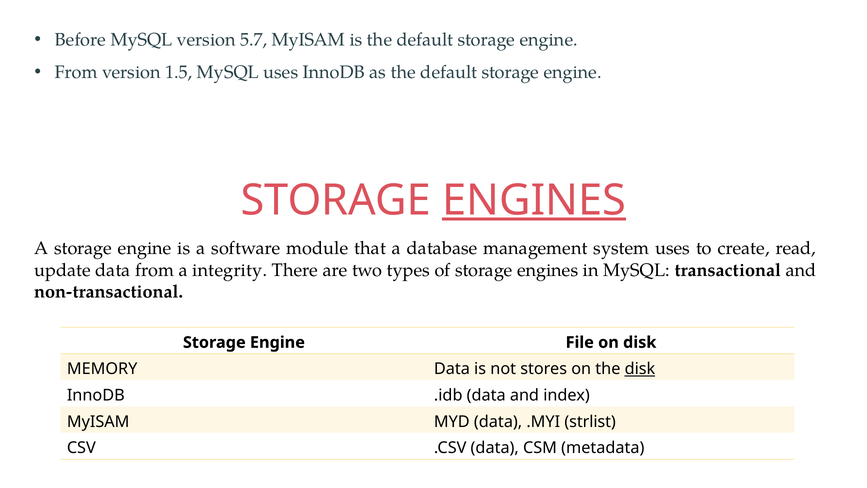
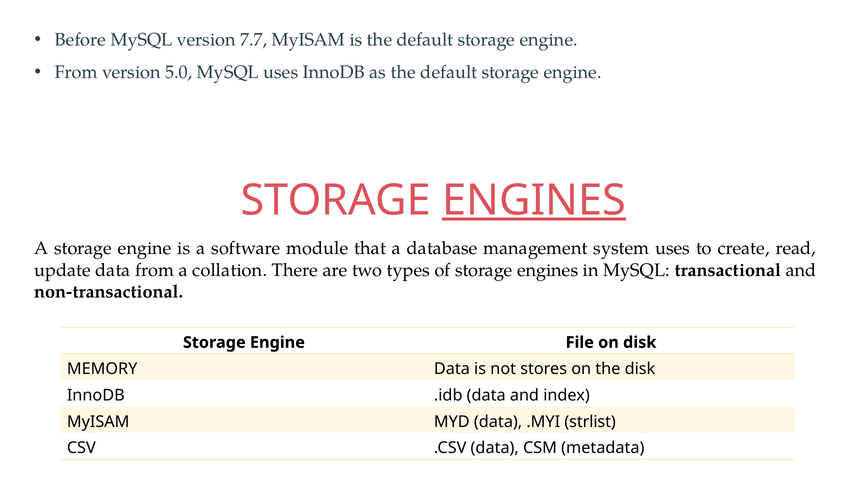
5.7: 5.7 -> 7.7
1.5: 1.5 -> 5.0
integrity: integrity -> collation
disk at (640, 369) underline: present -> none
